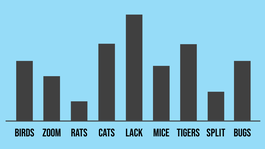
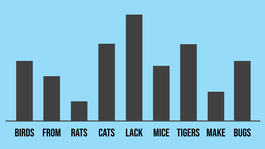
ZOOM: ZOOM -> FROM
SPLIT: SPLIT -> MAKE
